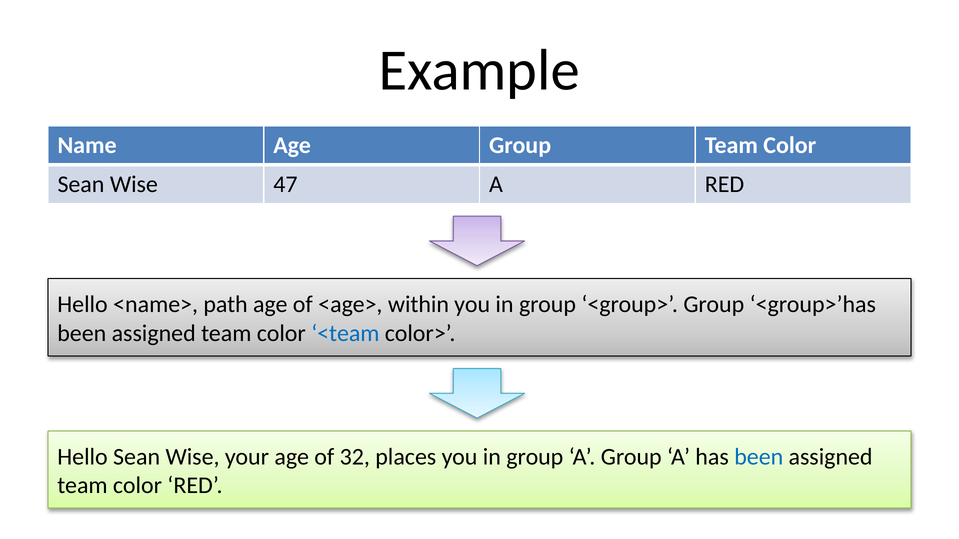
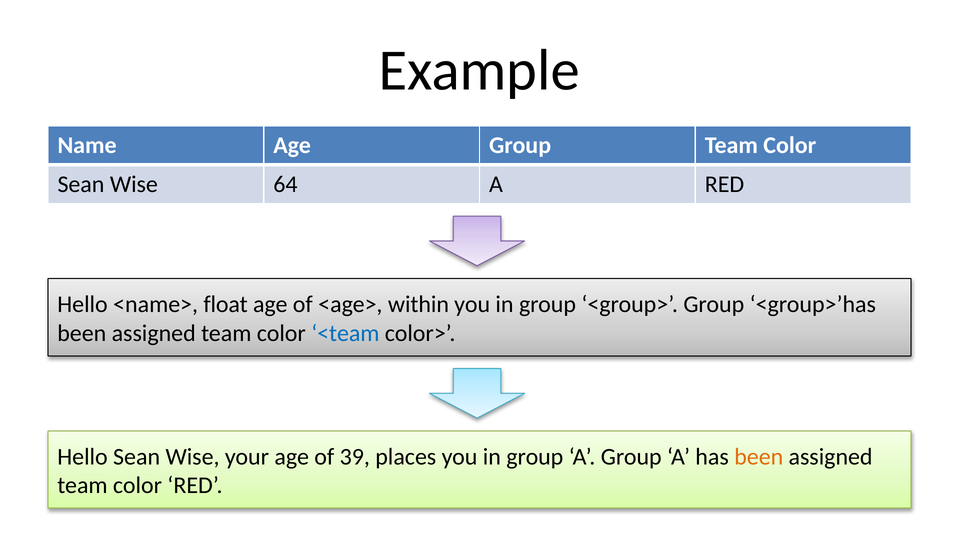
47: 47 -> 64
path: path -> float
32: 32 -> 39
been at (759, 457) colour: blue -> orange
